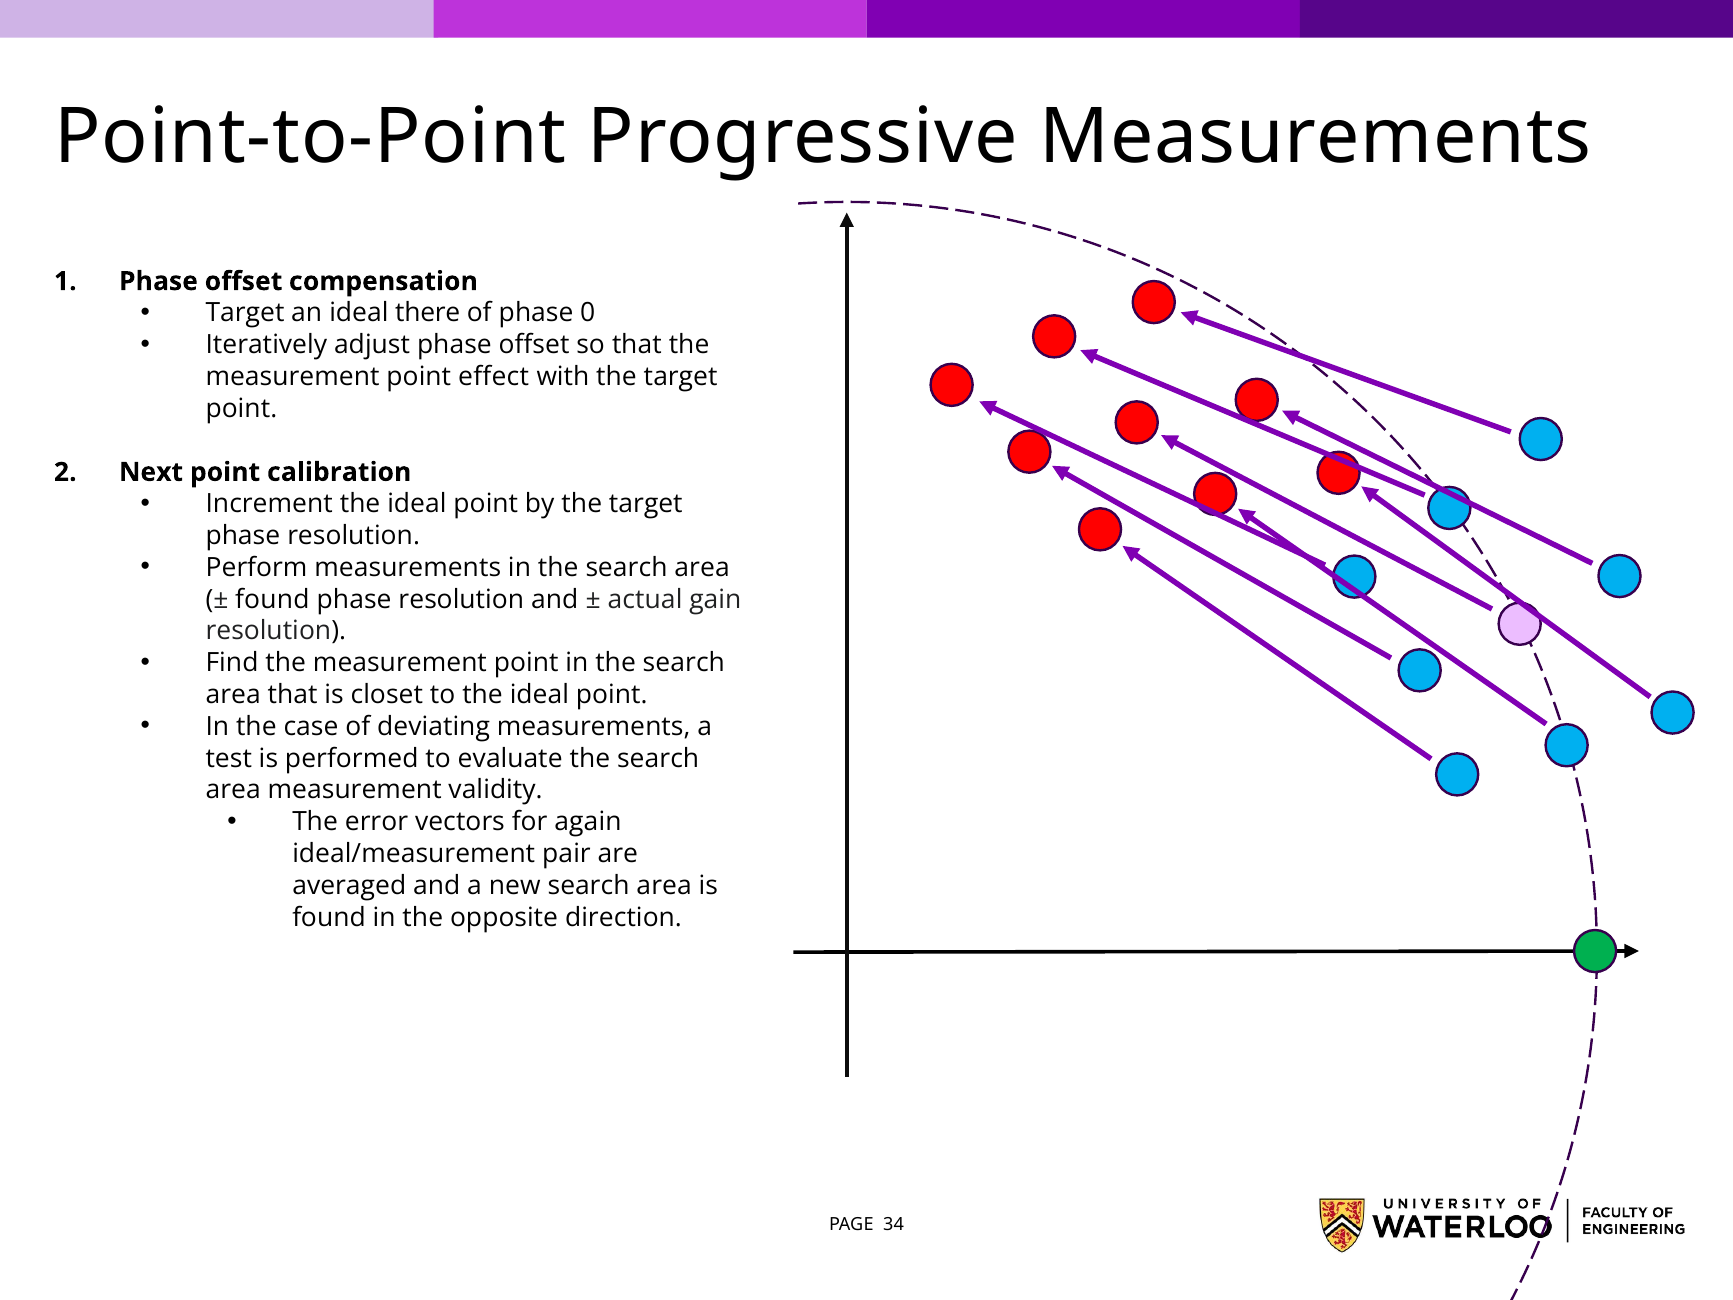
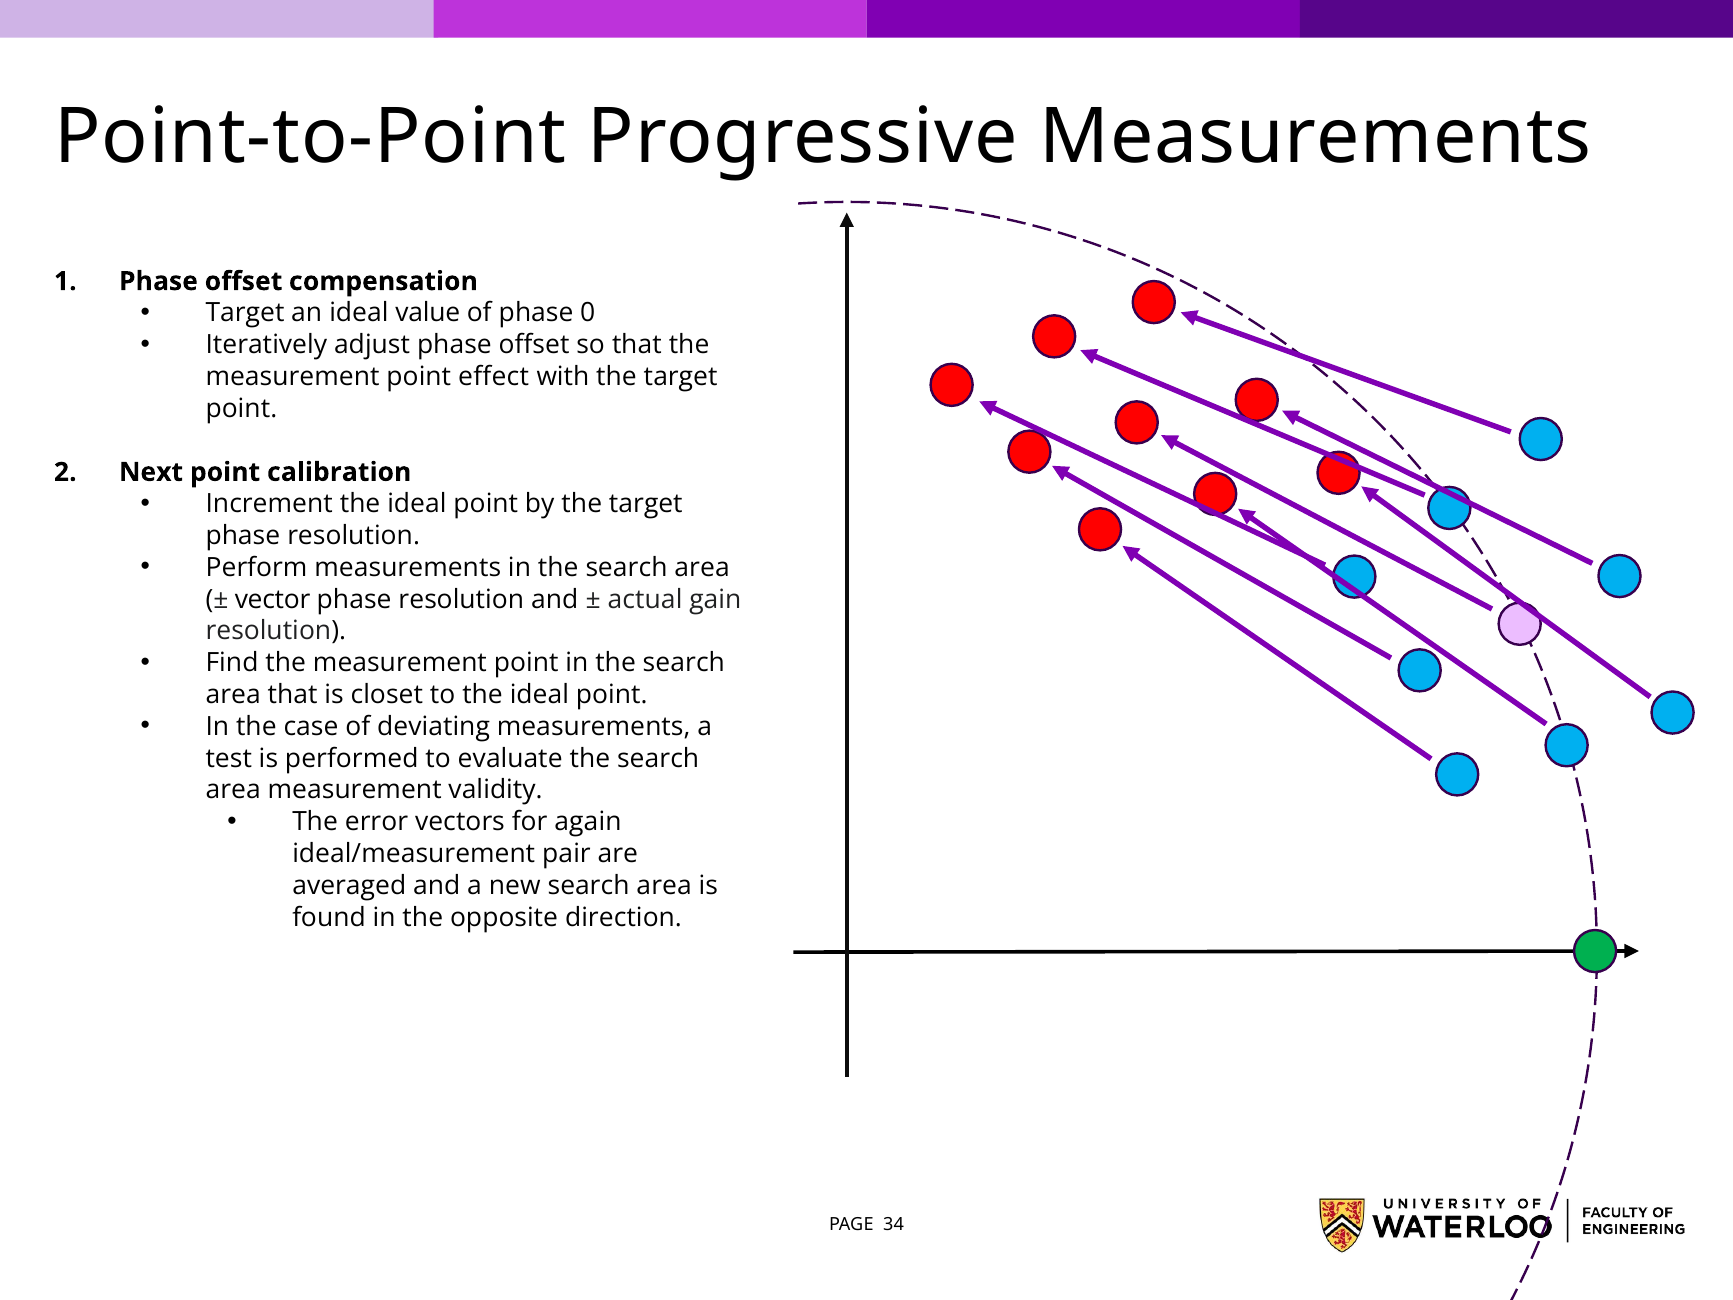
there: there -> value
found at (272, 599): found -> vector
